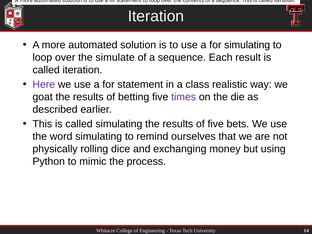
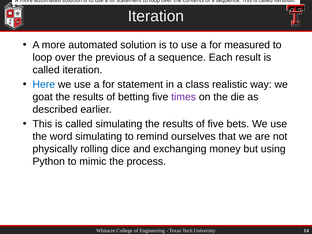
for simulating: simulating -> measured
simulate: simulate -> previous
Here colour: purple -> blue
